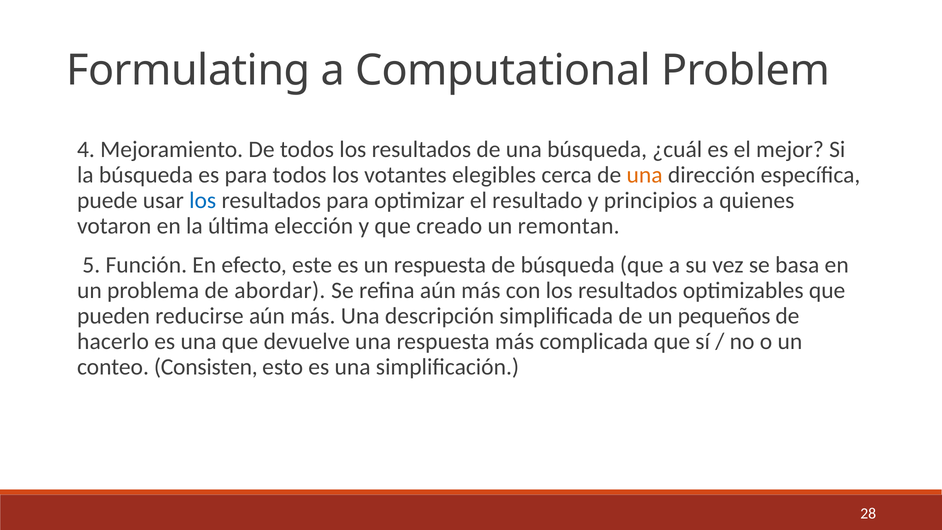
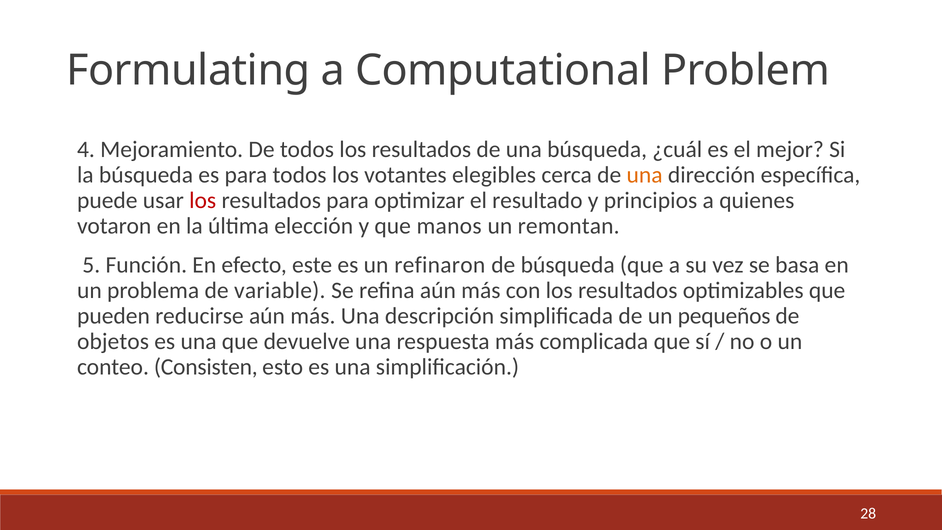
los at (203, 200) colour: blue -> red
creado: creado -> manos
un respuesta: respuesta -> refinaron
abordar: abordar -> variable
hacerlo: hacerlo -> objetos
